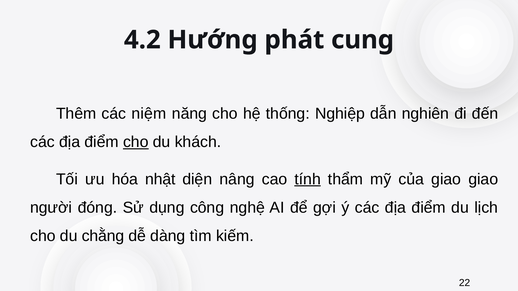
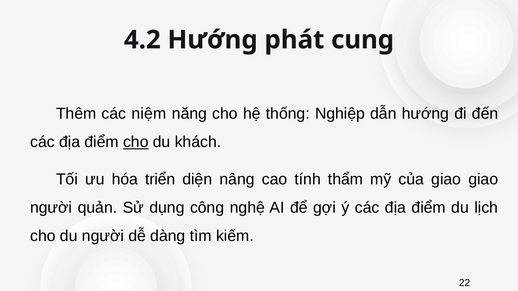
dẫn nghiên: nghiên -> hướng
nhật: nhật -> triển
tính underline: present -> none
đóng: đóng -> quản
du chằng: chằng -> người
